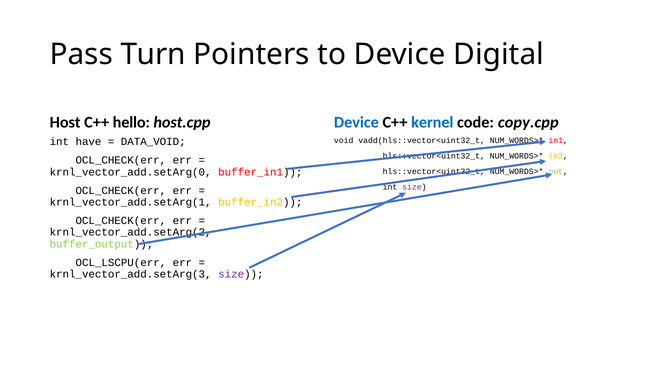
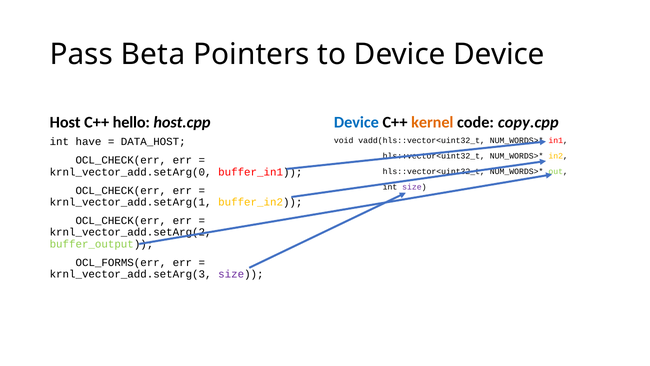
Turn: Turn -> Beta
Device Digital: Digital -> Device
kernel colour: blue -> orange
DATA_VOID: DATA_VOID -> DATA_HOST
OCL_LSCPU(err: OCL_LSCPU(err -> OCL_FORMS(err
